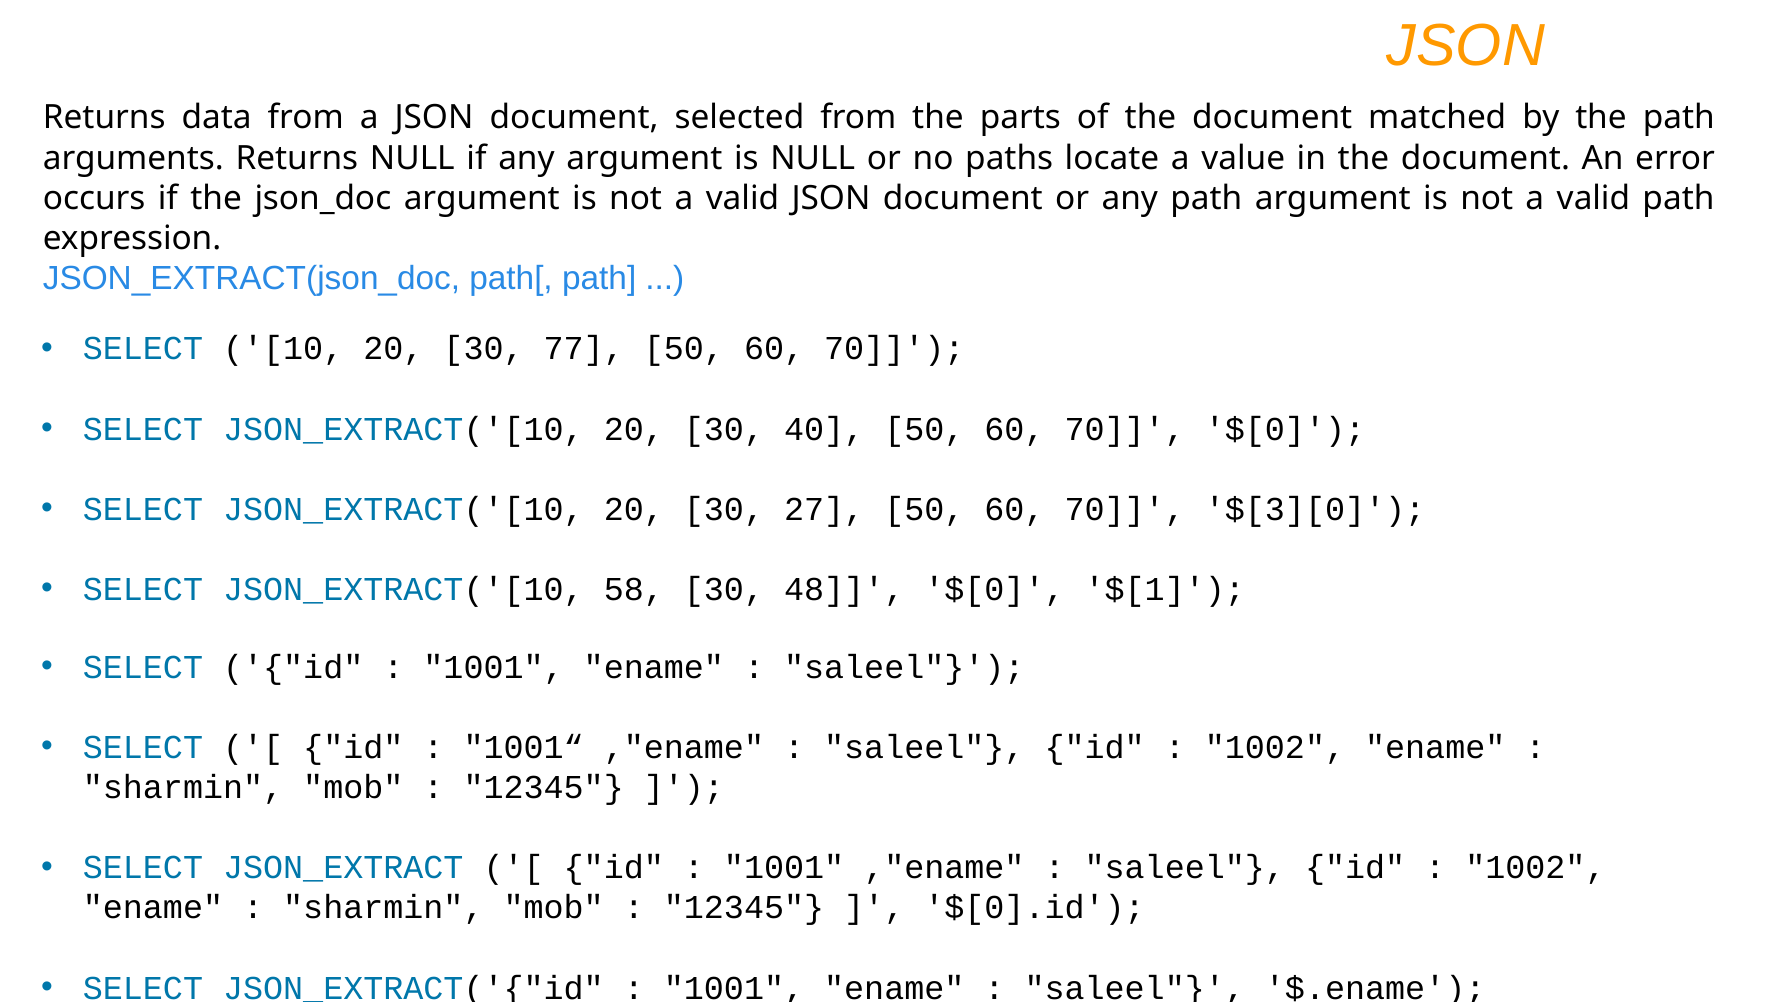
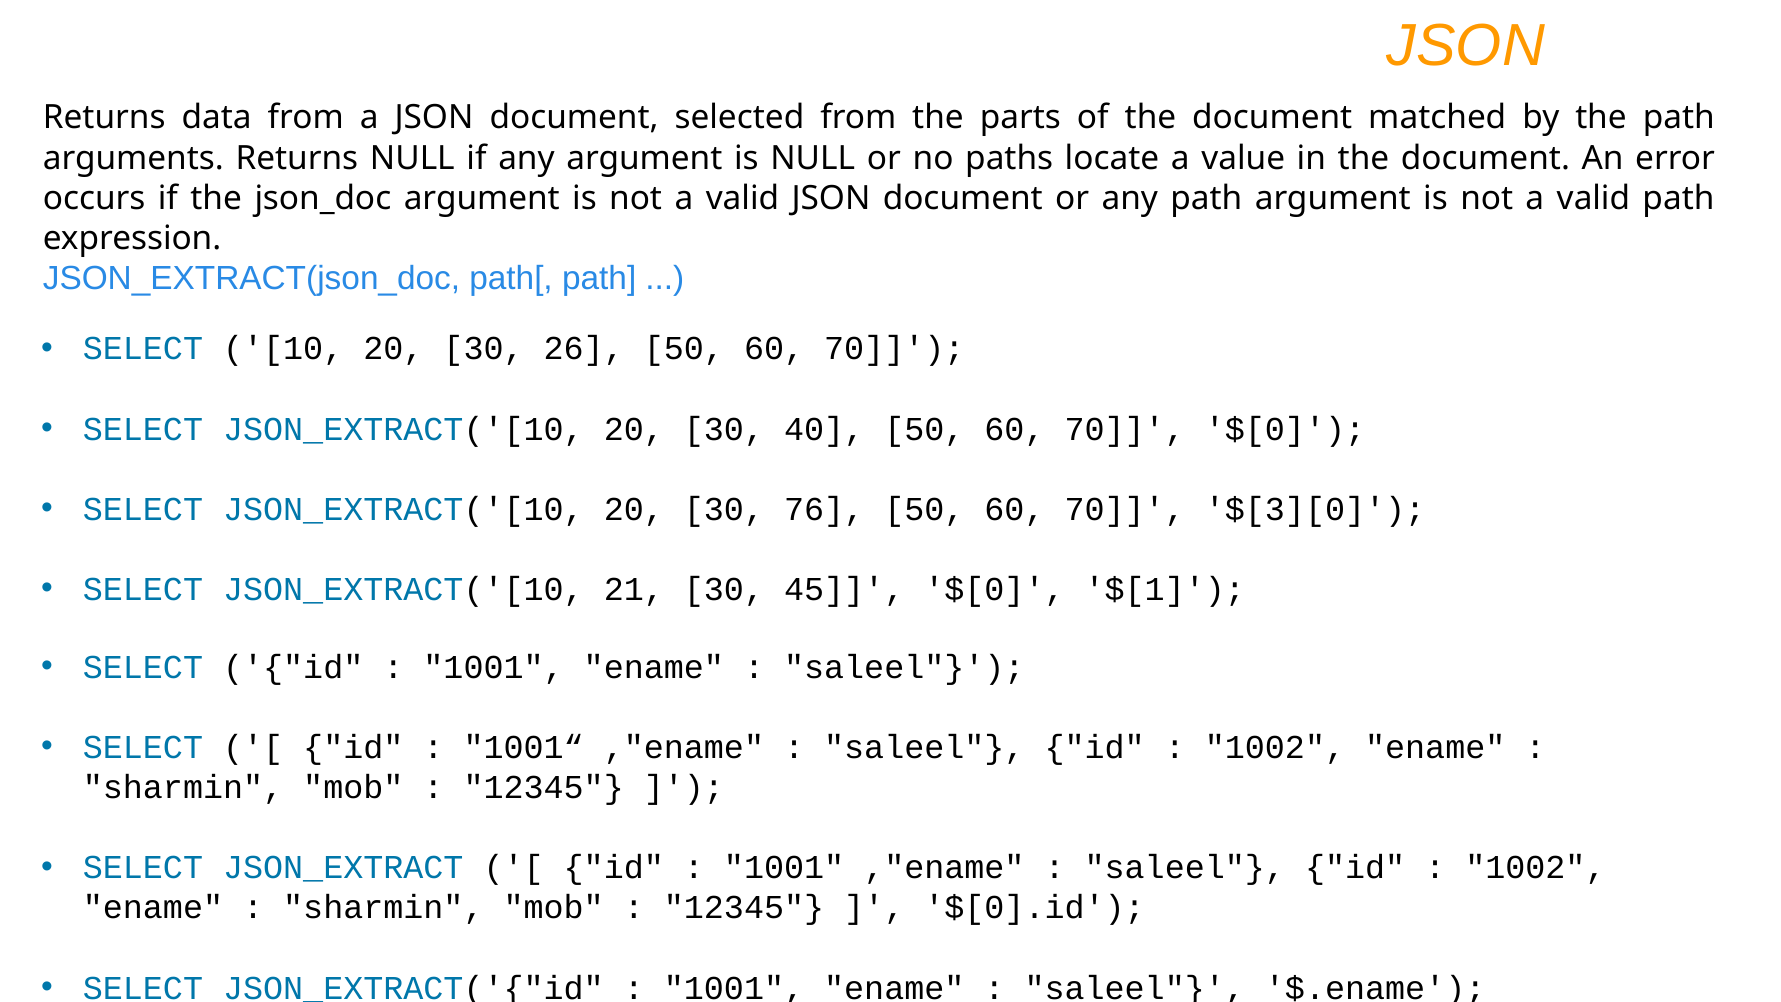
77: 77 -> 26
27: 27 -> 76
58: 58 -> 21
48: 48 -> 45
